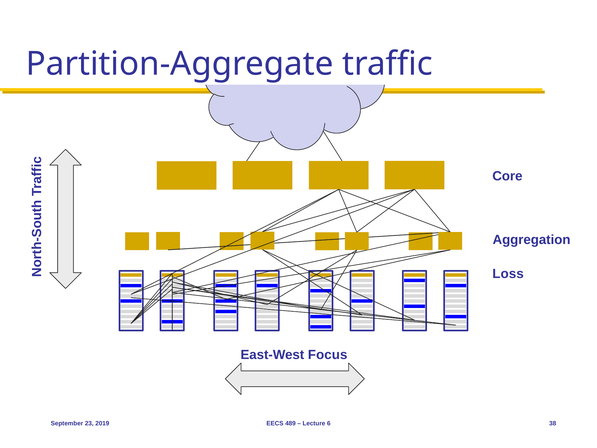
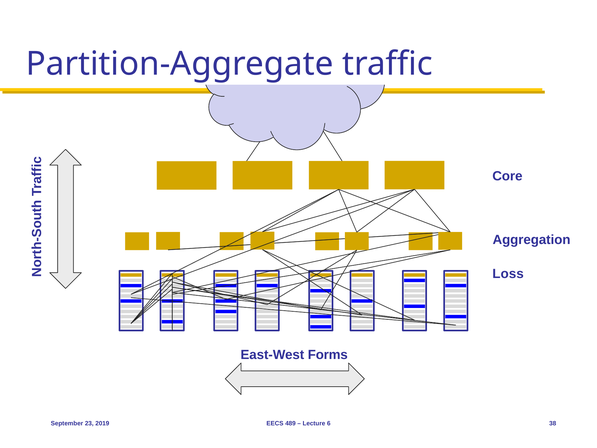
Focus: Focus -> Forms
